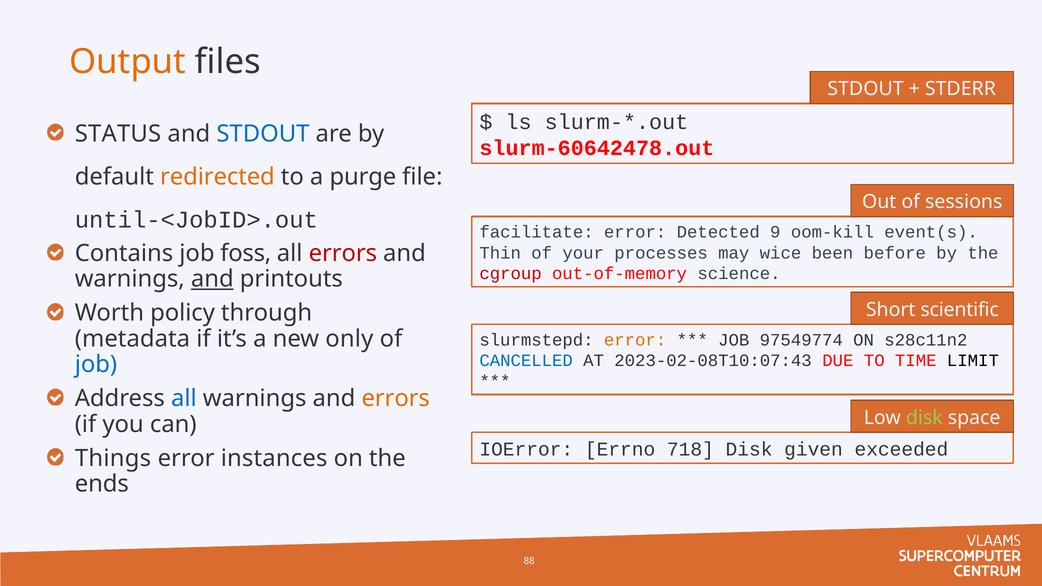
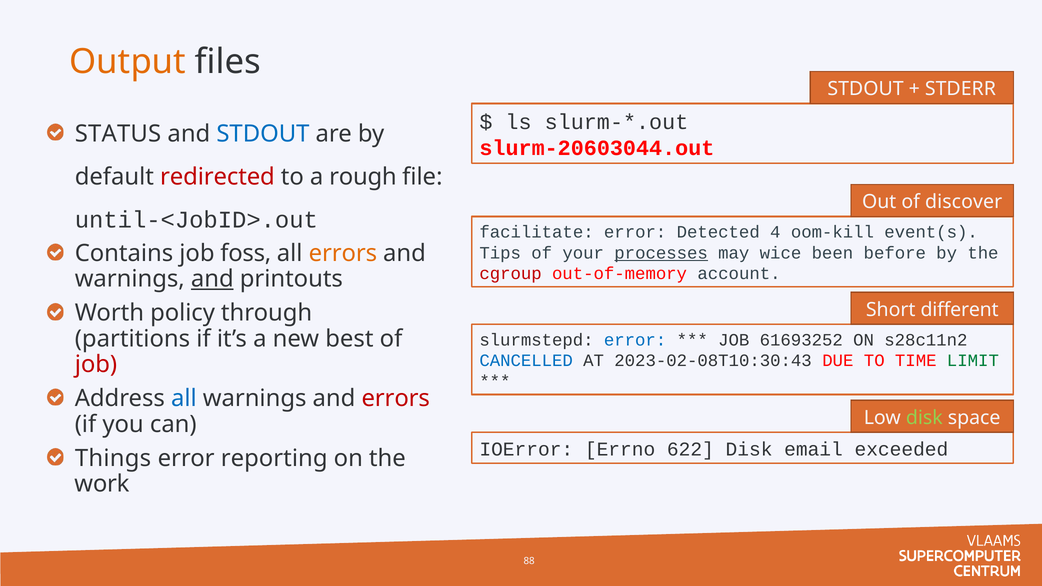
slurm-60642478.out: slurm-60642478.out -> slurm-20603044.out
redirected colour: orange -> red
purge: purge -> rough
sessions: sessions -> discover
9: 9 -> 4
Thin: Thin -> Tips
processes underline: none -> present
errors at (343, 253) colour: red -> orange
science: science -> account
scientific: scientific -> different
metadata: metadata -> partitions
only: only -> best
error at (635, 340) colour: orange -> blue
97549774: 97549774 -> 61693252
2023-02-08T10:07:43: 2023-02-08T10:07:43 -> 2023-02-08T10:30:43
LIMIT colour: black -> green
job at (96, 365) colour: blue -> red
errors at (396, 399) colour: orange -> red
718: 718 -> 622
given: given -> email
instances: instances -> reporting
ends: ends -> work
